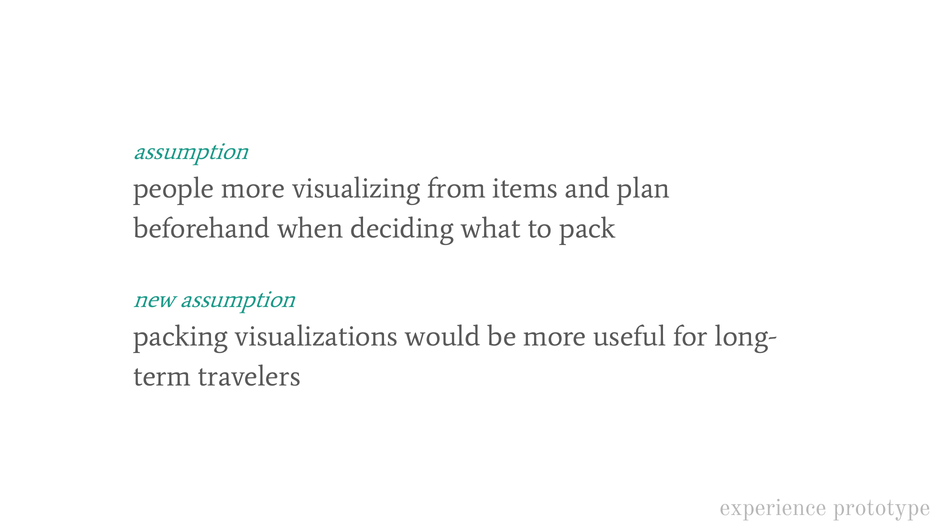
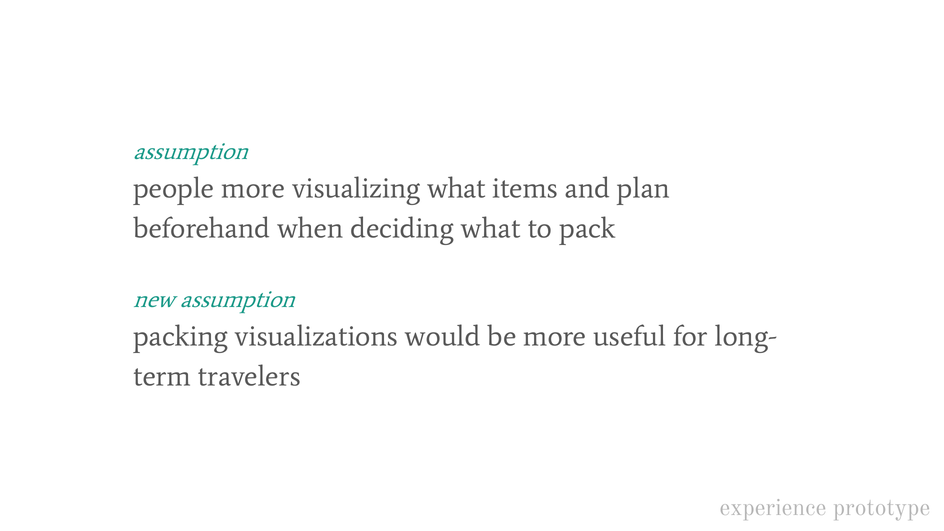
visualizing from: from -> what
